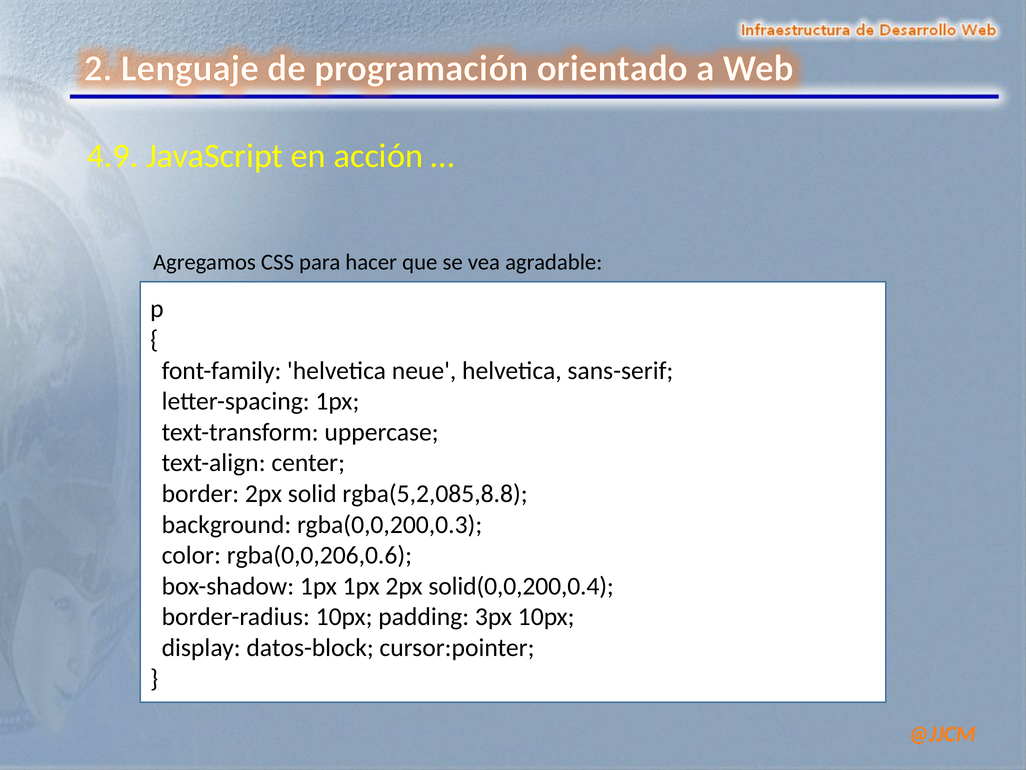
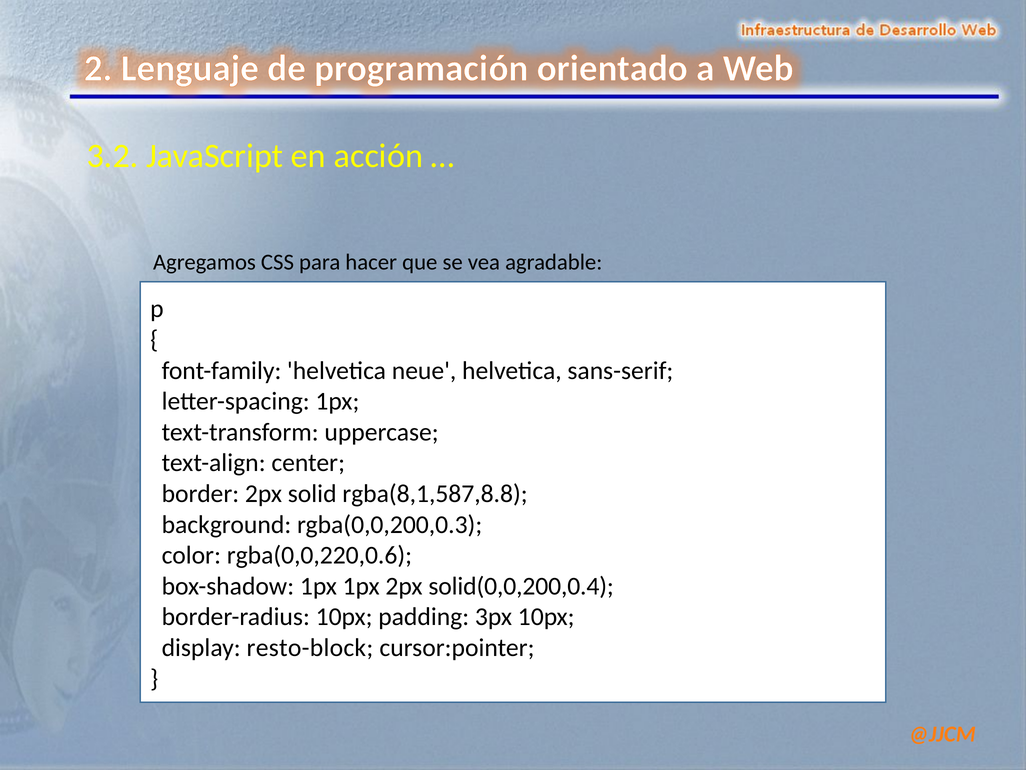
4.9: 4.9 -> 3.2
rgba(5,2,085,8.8: rgba(5,2,085,8.8 -> rgba(8,1,587,8.8
rgba(0,0,206,0.6: rgba(0,0,206,0.6 -> rgba(0,0,220,0.6
datos-block: datos-block -> resto-block
